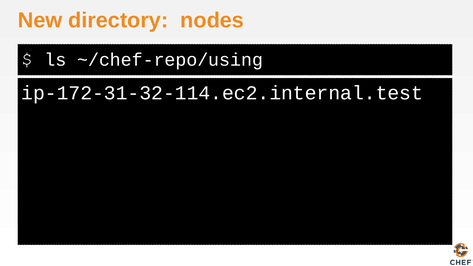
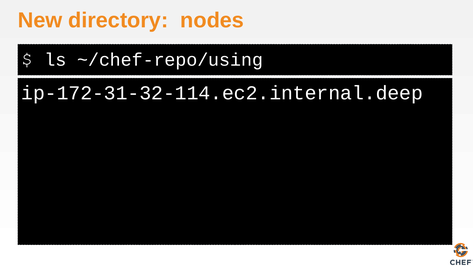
ip-172-31-32-114.ec2.internal.test: ip-172-31-32-114.ec2.internal.test -> ip-172-31-32-114.ec2.internal.deep
